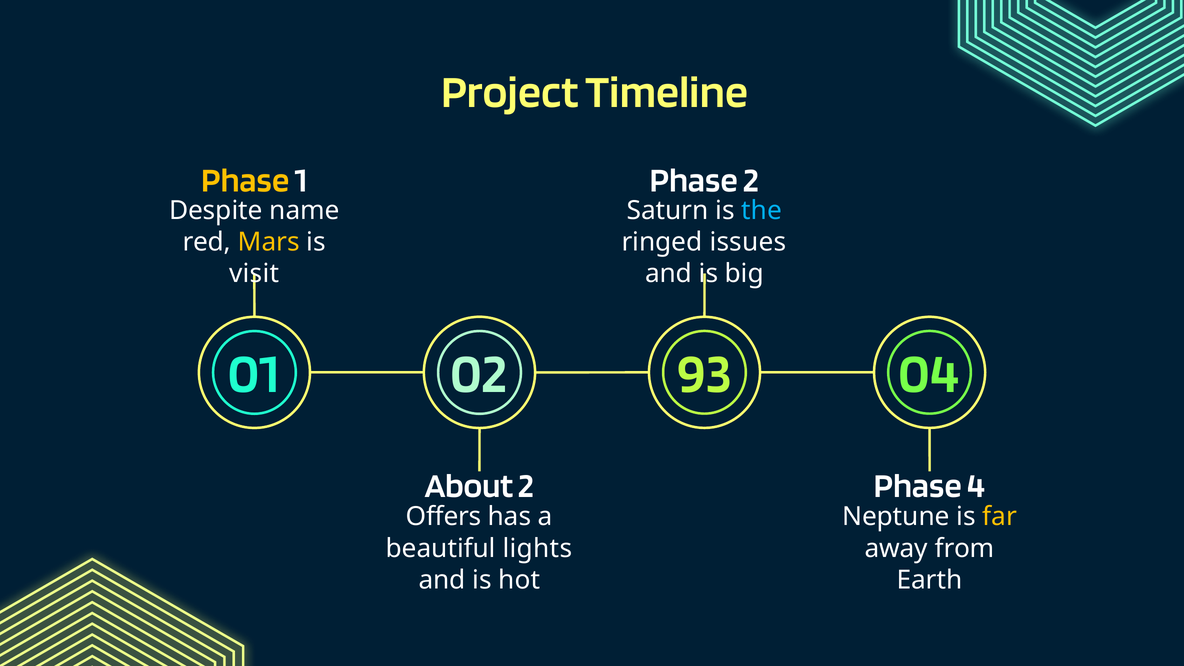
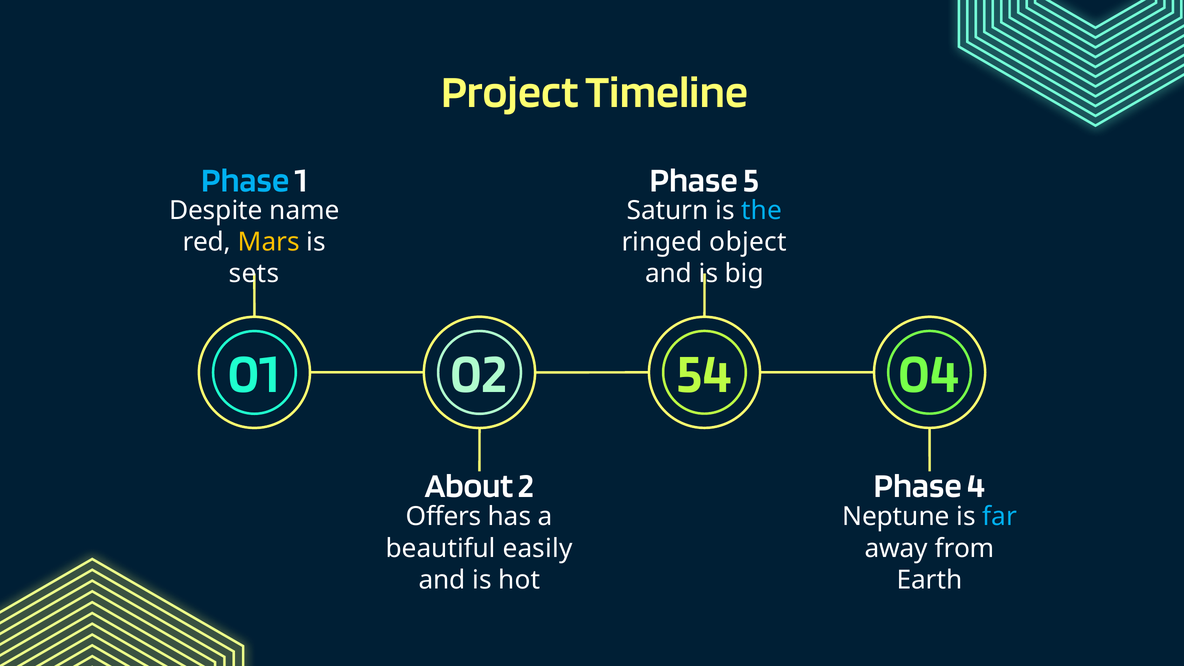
Phase at (245, 180) colour: yellow -> light blue
Phase 2: 2 -> 5
issues: issues -> object
visit: visit -> sets
93: 93 -> 54
far colour: yellow -> light blue
lights: lights -> easily
